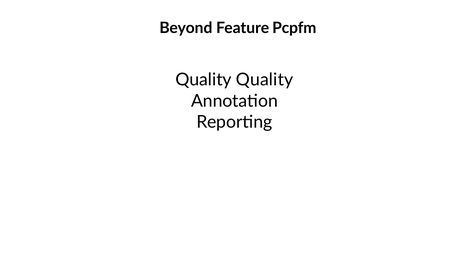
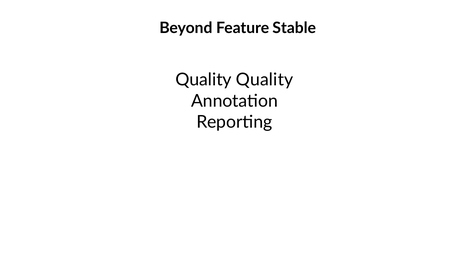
Pcpfm: Pcpfm -> Stable
